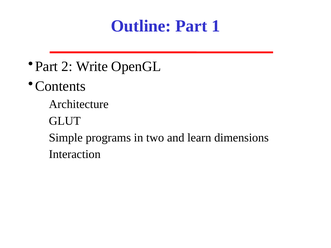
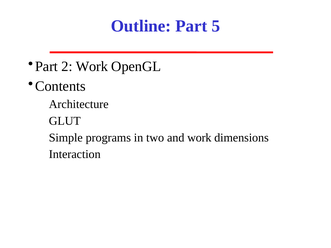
1: 1 -> 5
2 Write: Write -> Work
and learn: learn -> work
